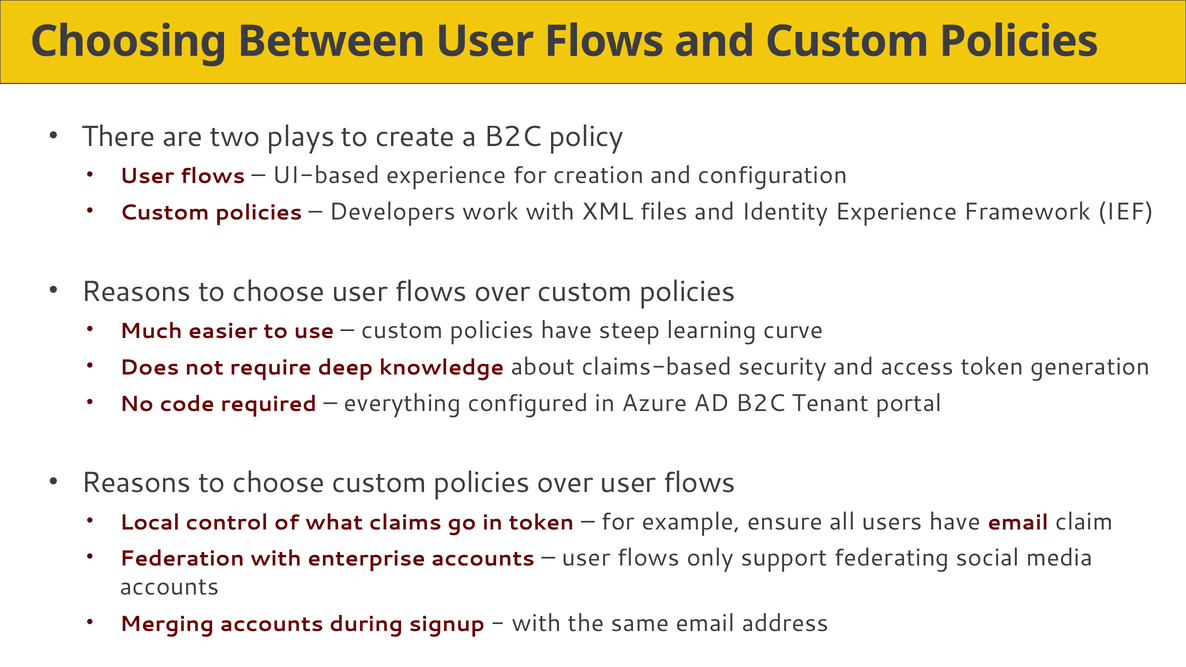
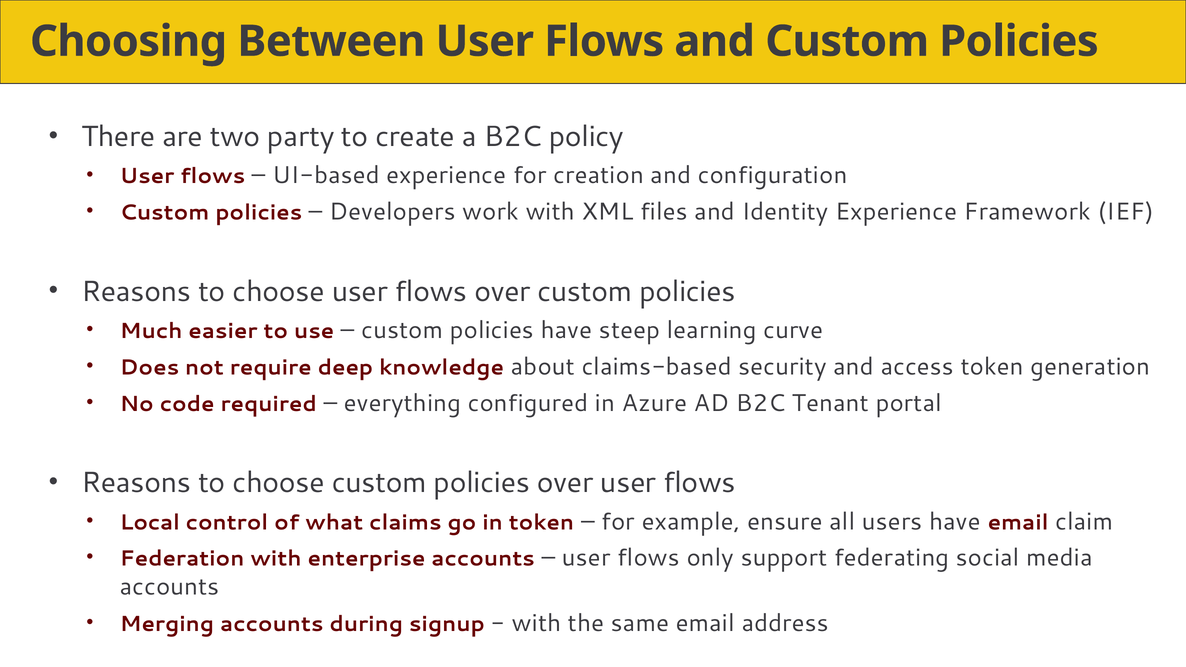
plays: plays -> party
